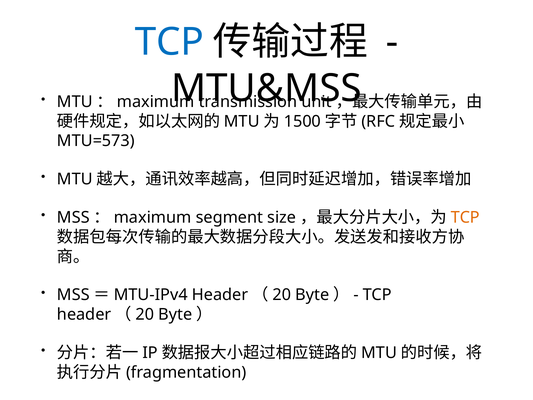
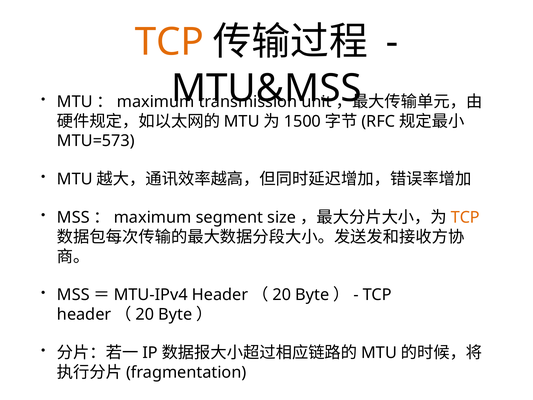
TCP at (169, 42) colour: blue -> orange
